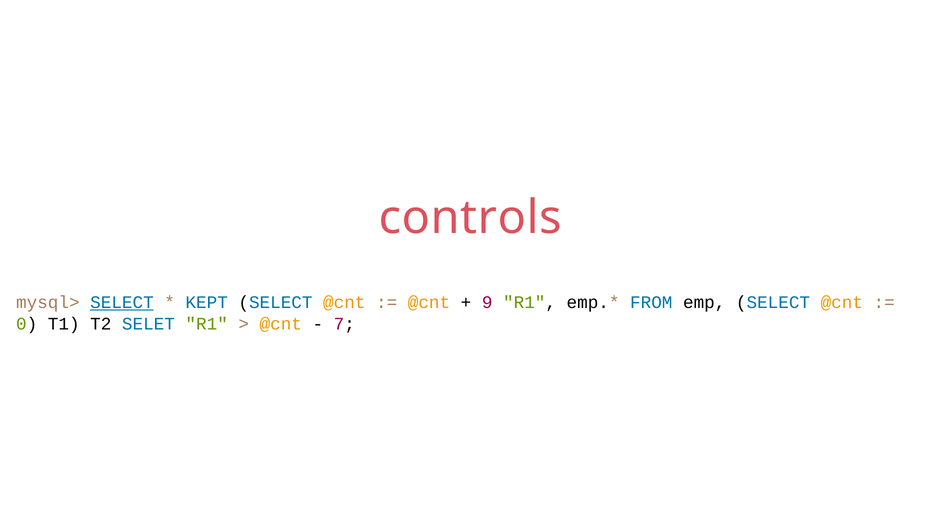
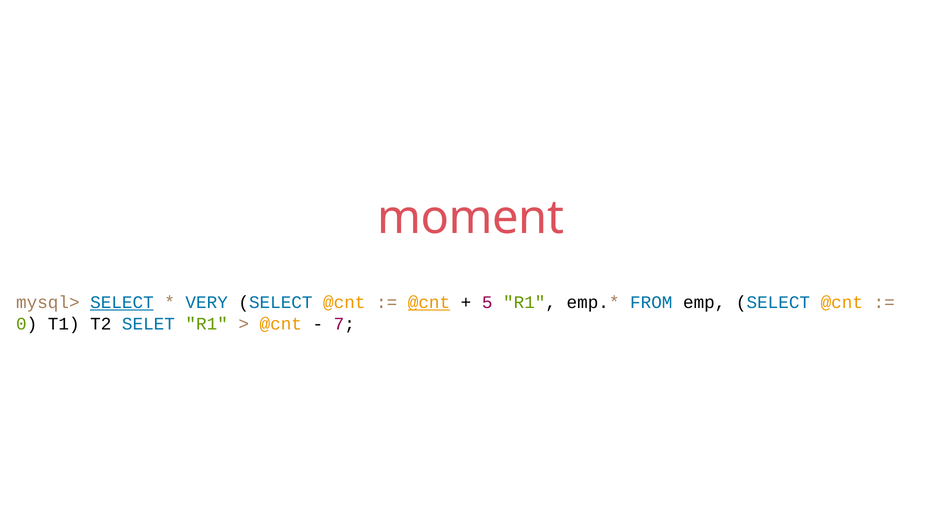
controls: controls -> moment
KEPT: KEPT -> VERY
@cnt at (429, 302) underline: none -> present
9: 9 -> 5
